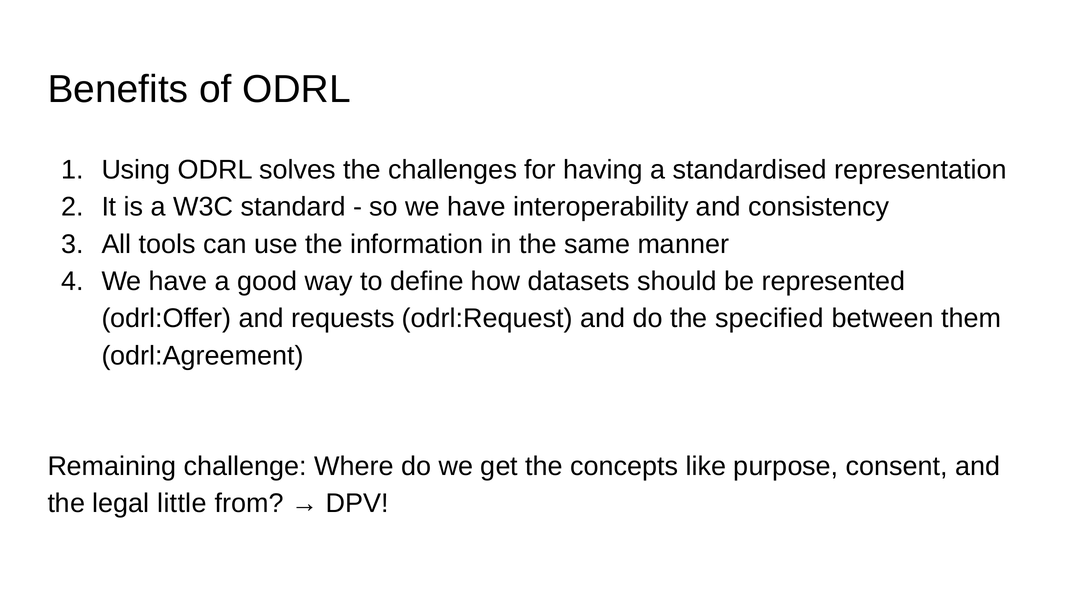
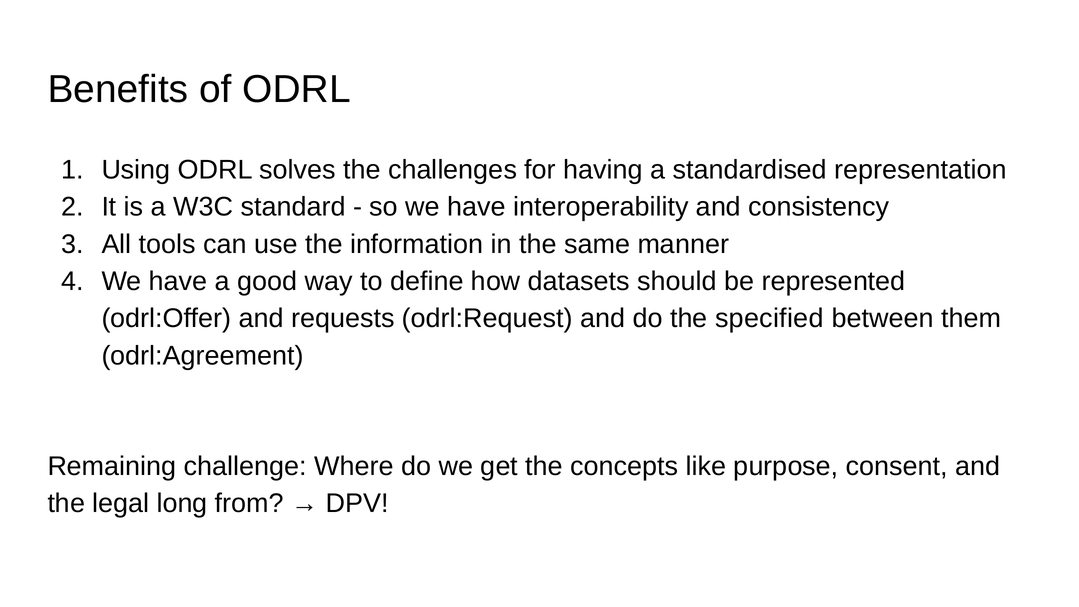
little: little -> long
